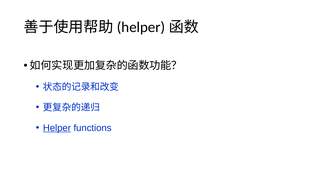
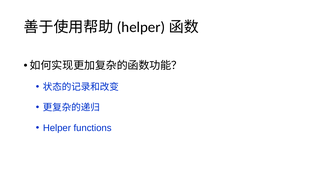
Helper underline: present -> none
